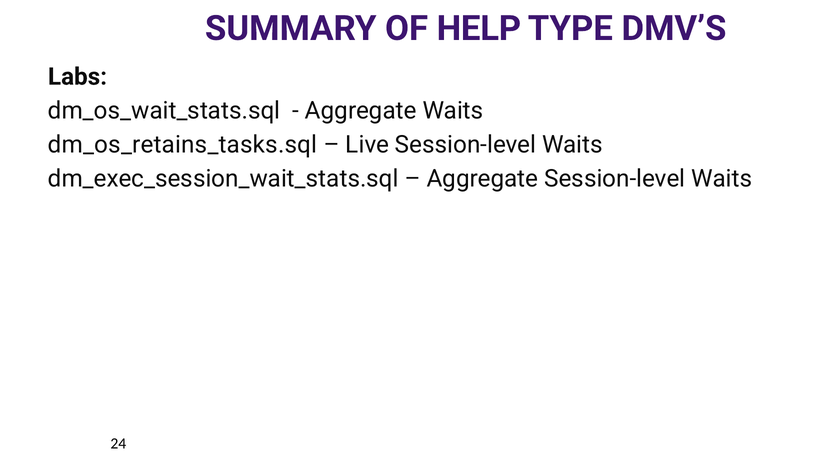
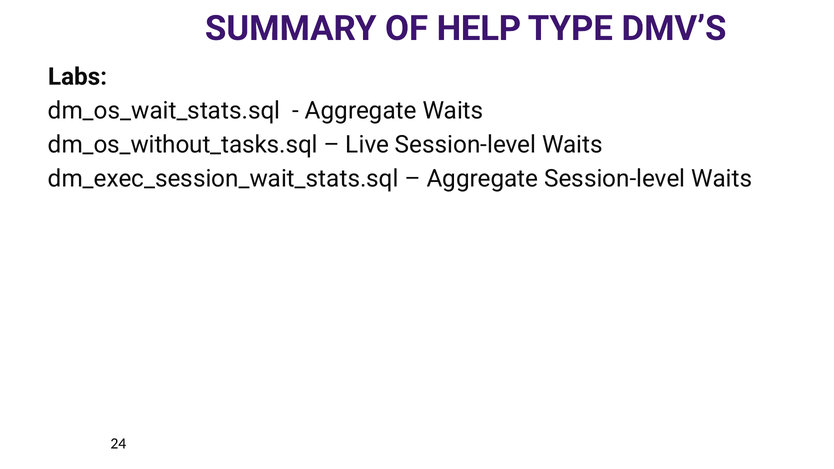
dm_os_retains_tasks.sql: dm_os_retains_tasks.sql -> dm_os_without_tasks.sql
